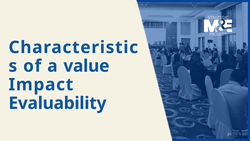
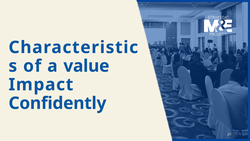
Evaluability: Evaluability -> Confidently
